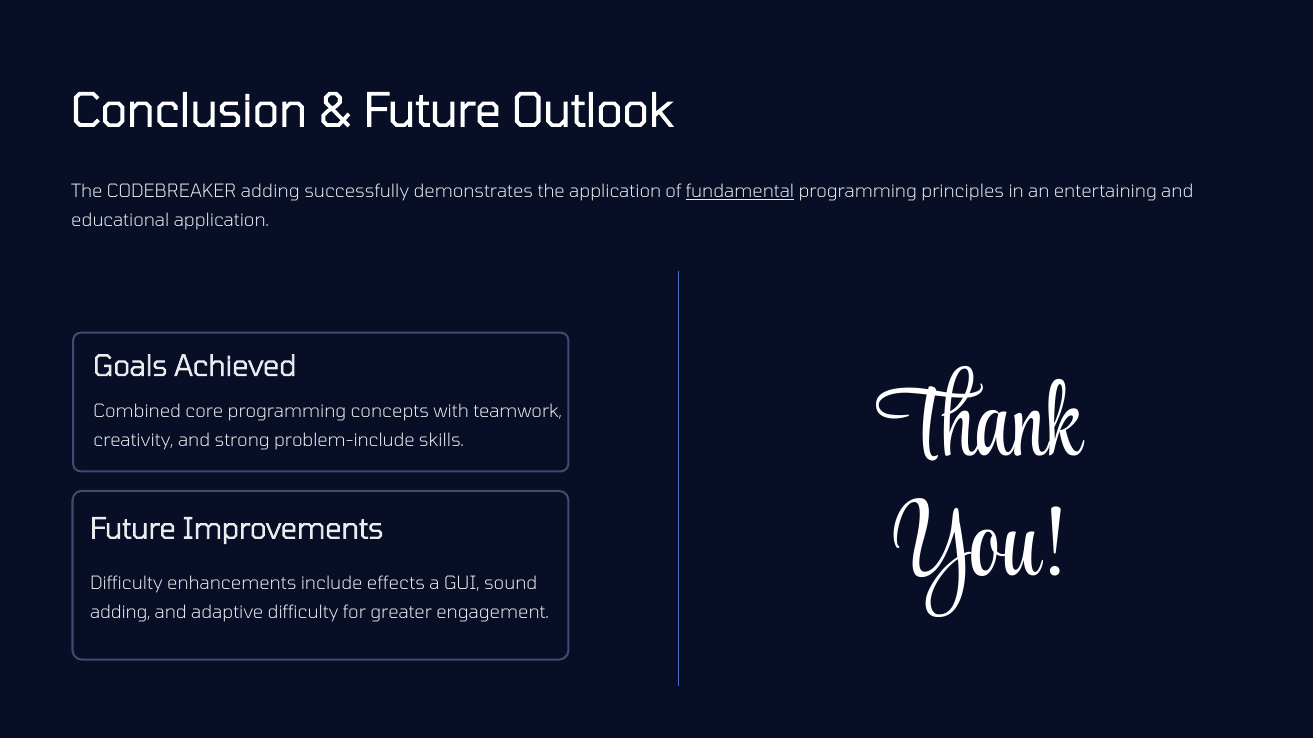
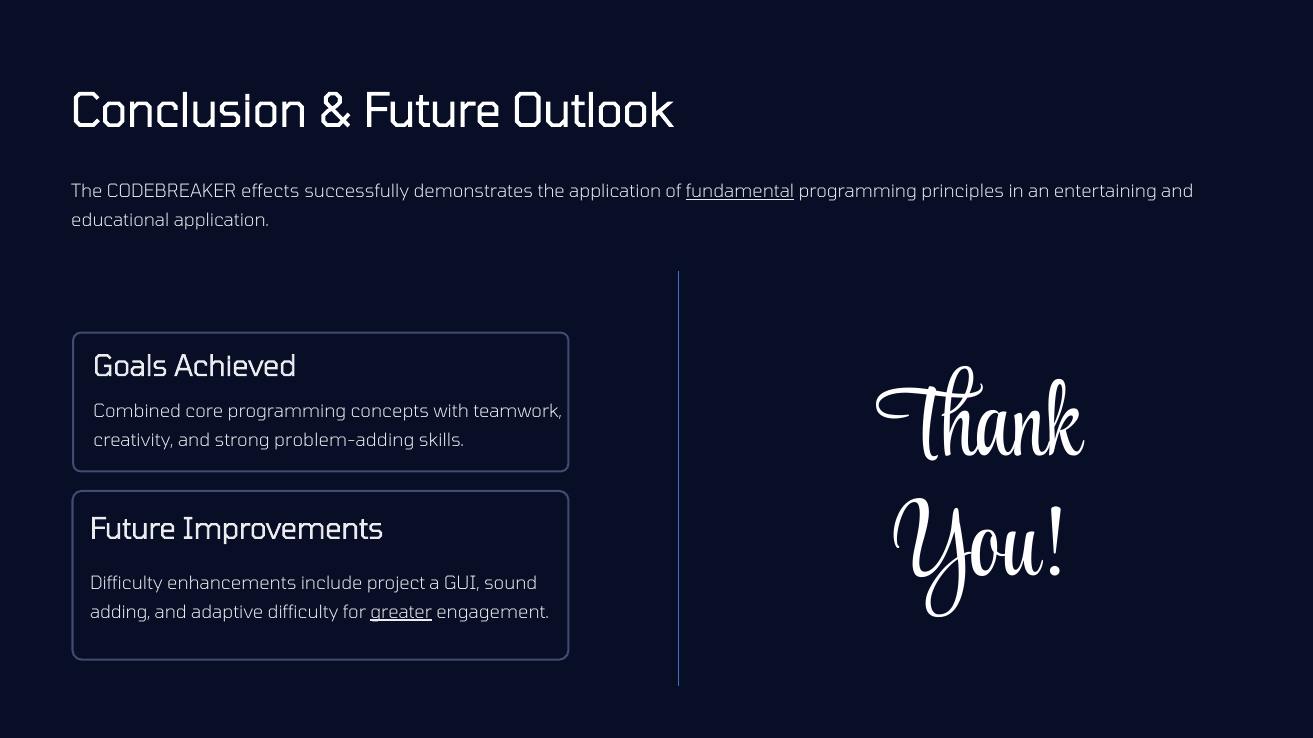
CODEBREAKER adding: adding -> effects
problem-include: problem-include -> problem-adding
effects: effects -> project
greater underline: none -> present
